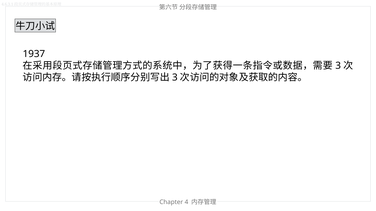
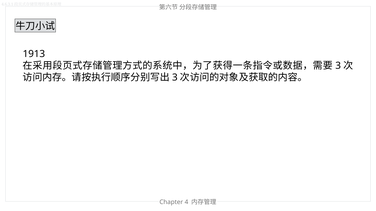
1937: 1937 -> 1913
